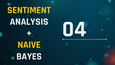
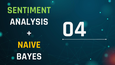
SENTIMENT colour: yellow -> light green
